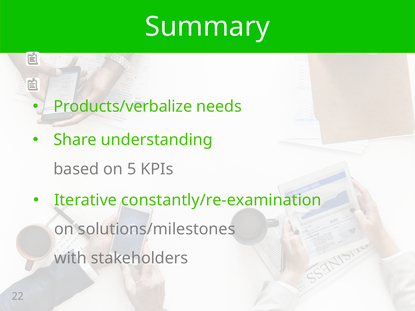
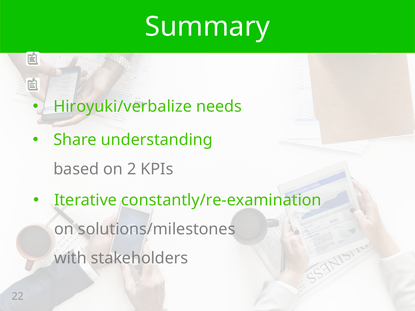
Products/verbalize: Products/verbalize -> Hiroyuki/verbalize
5: 5 -> 2
